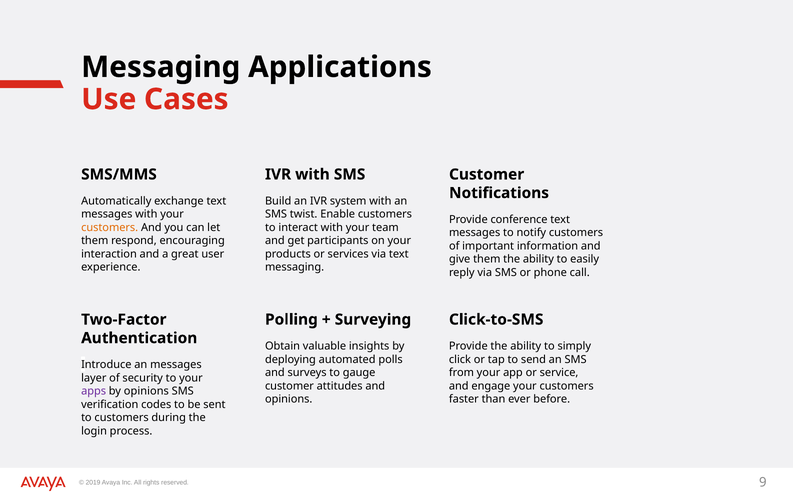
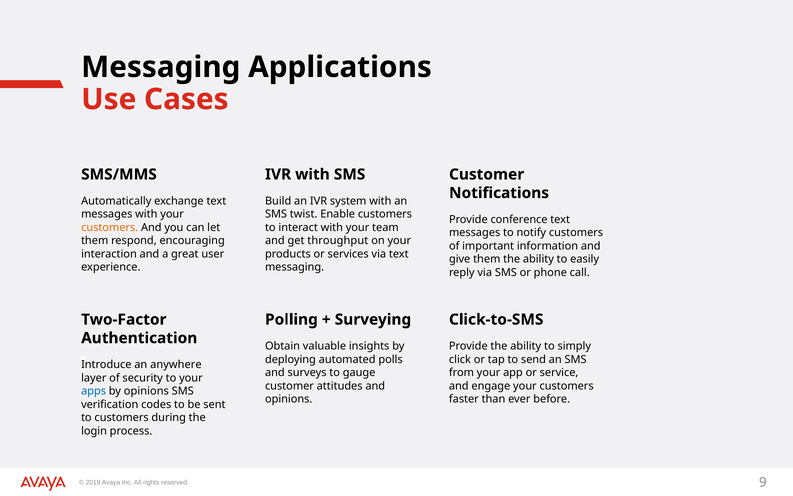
participants: participants -> throughput
an messages: messages -> anywhere
apps colour: purple -> blue
